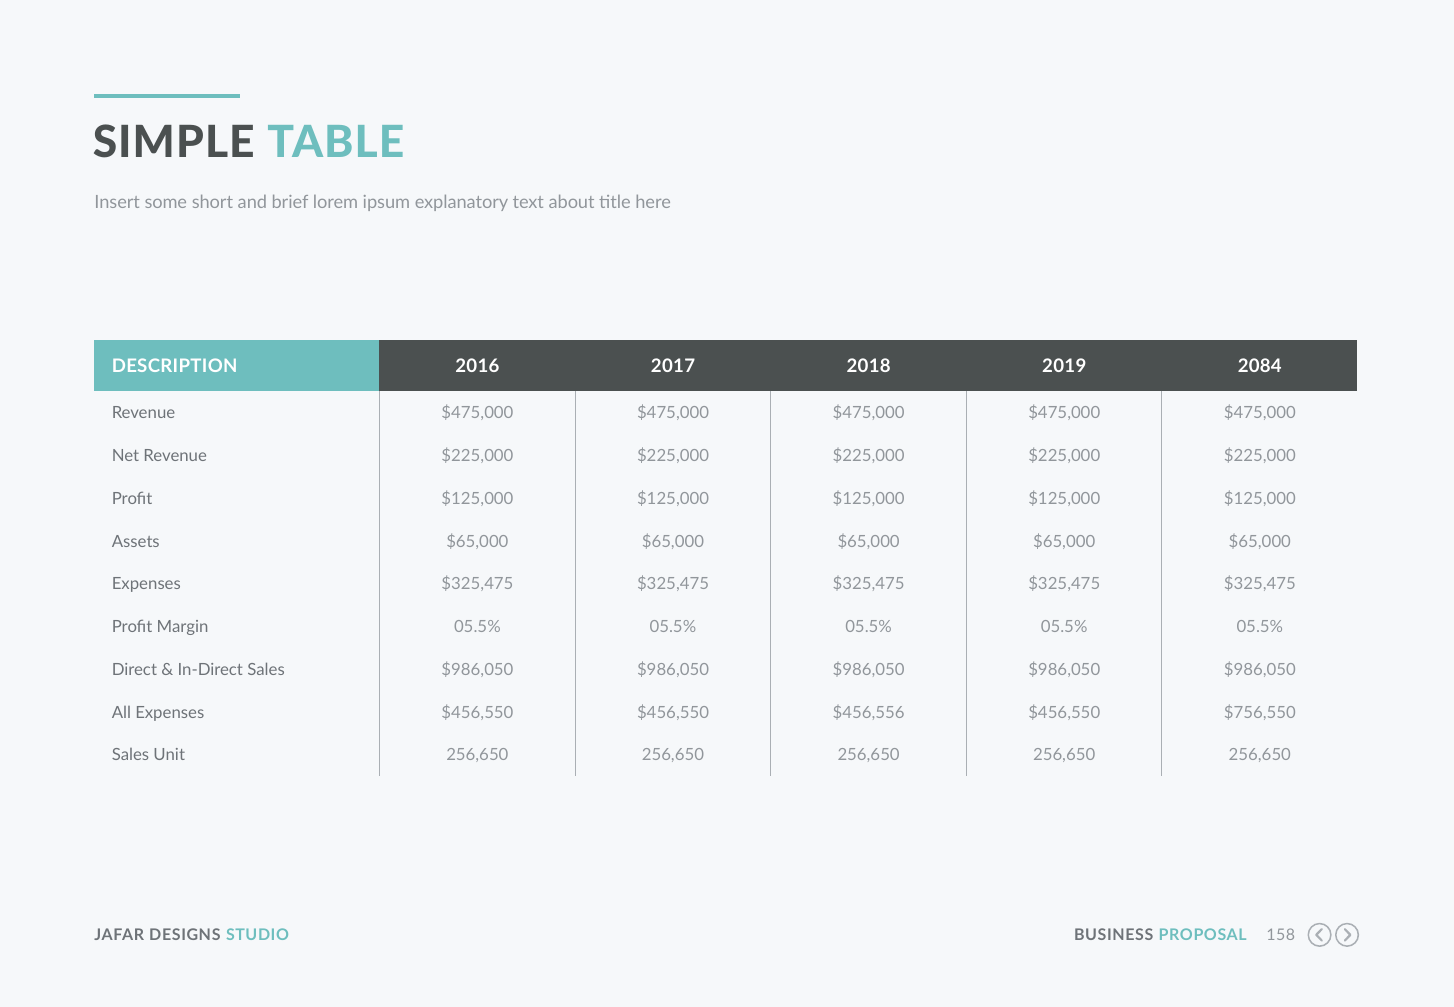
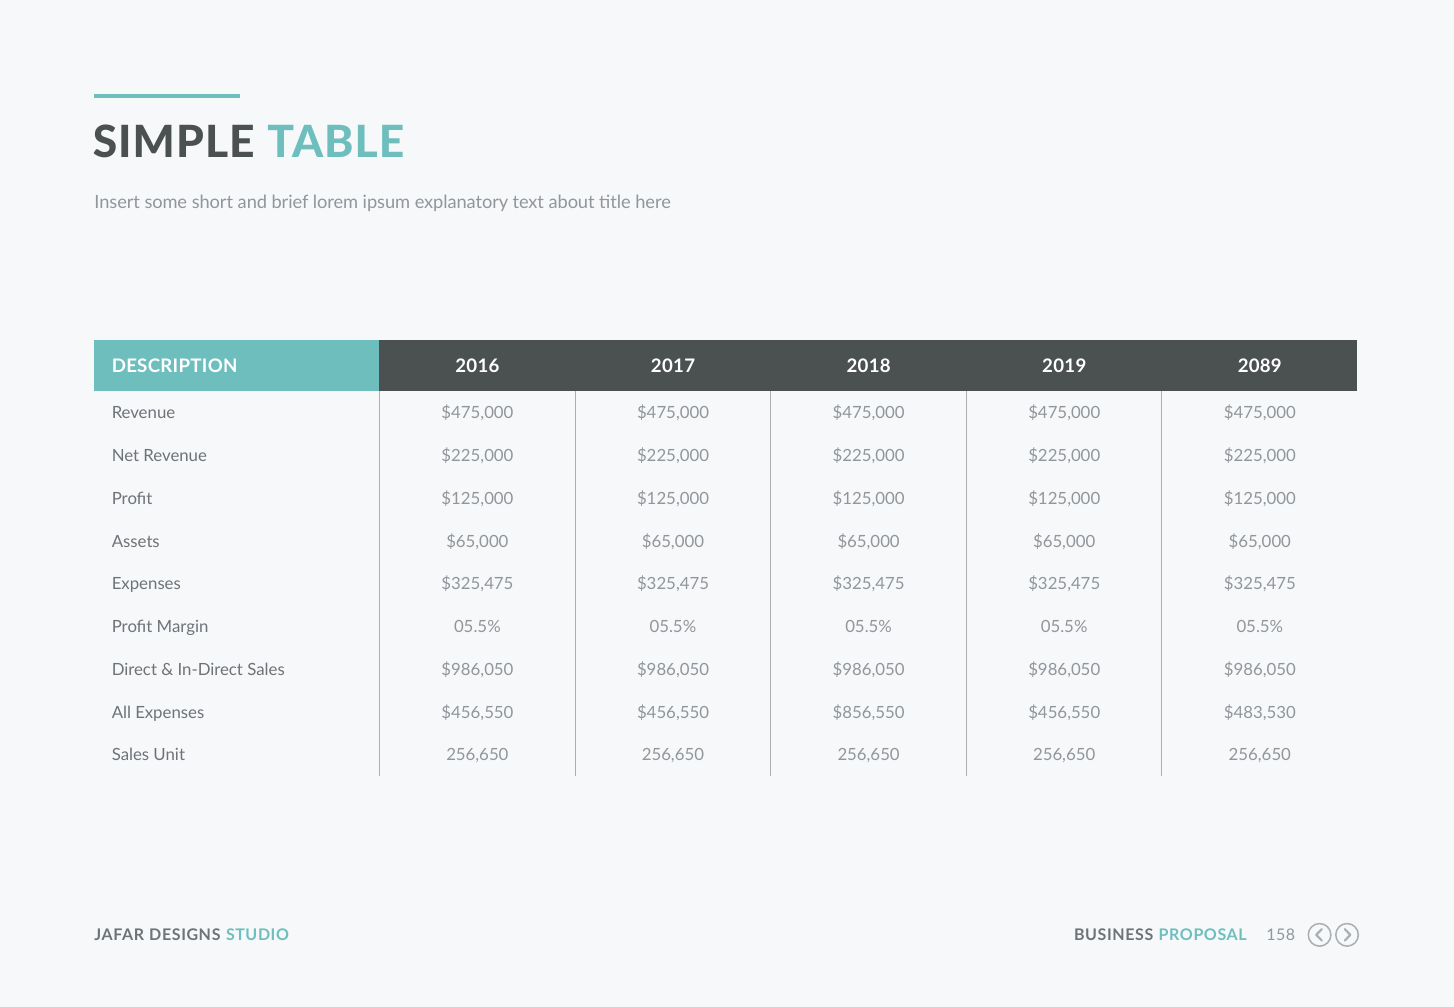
2084: 2084 -> 2089
$456,556: $456,556 -> $856,550
$756,550: $756,550 -> $483,530
